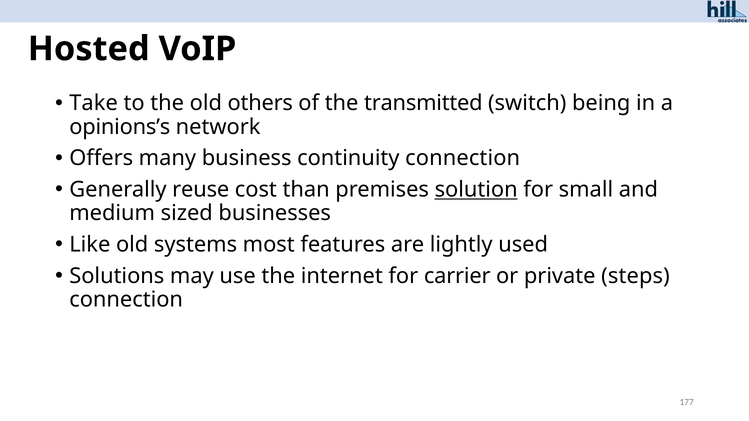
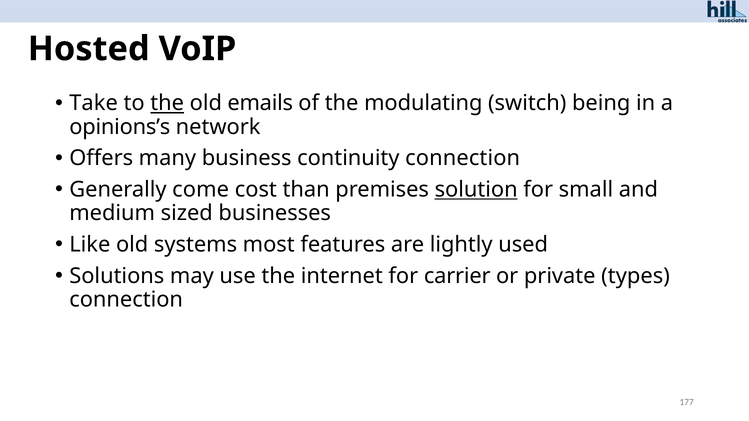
the at (167, 103) underline: none -> present
others: others -> emails
transmitted: transmitted -> modulating
reuse: reuse -> come
steps: steps -> types
